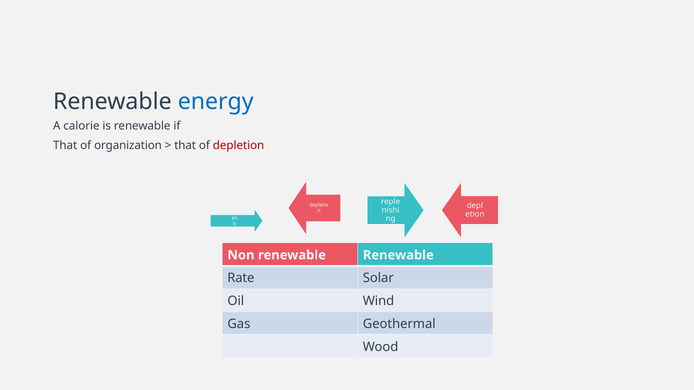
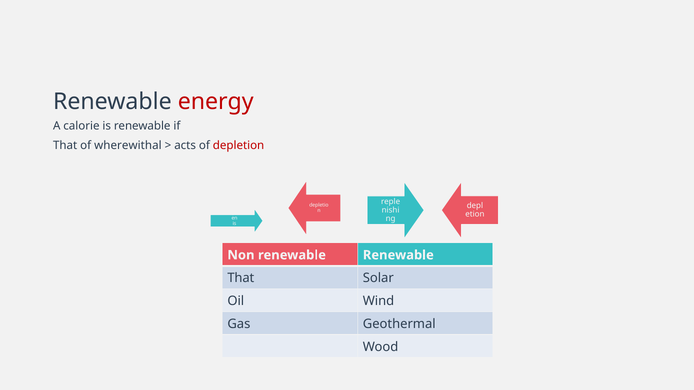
energy colour: blue -> red
organization: organization -> wherewithal
that at (185, 146): that -> acts
Rate at (241, 278): Rate -> That
